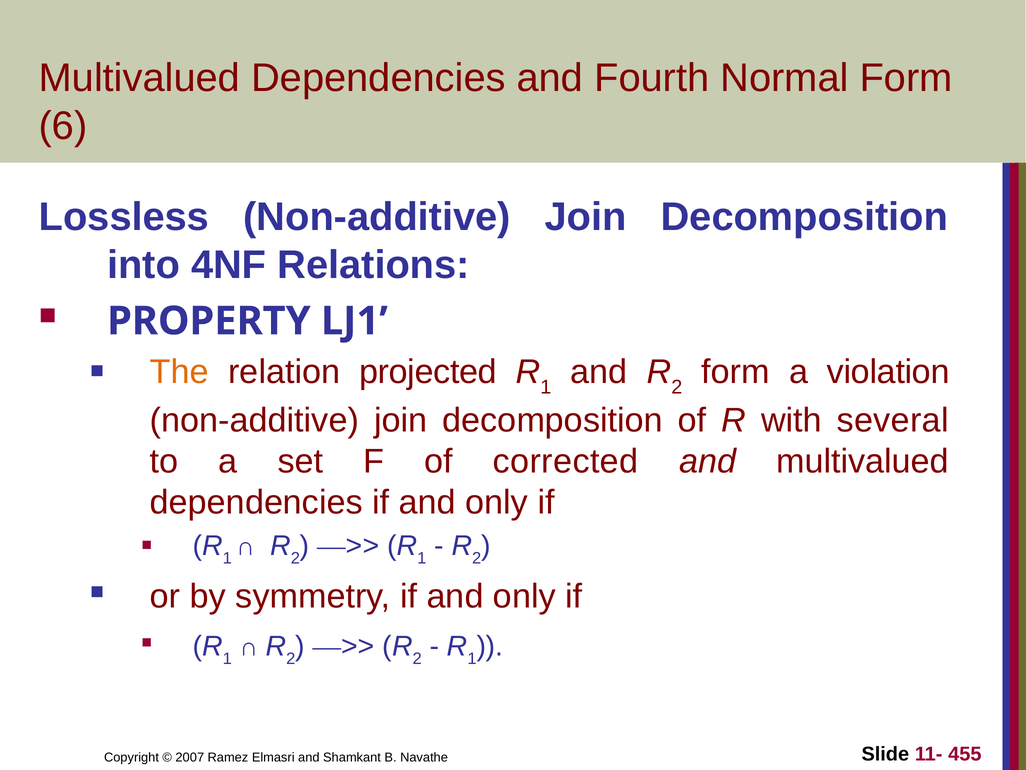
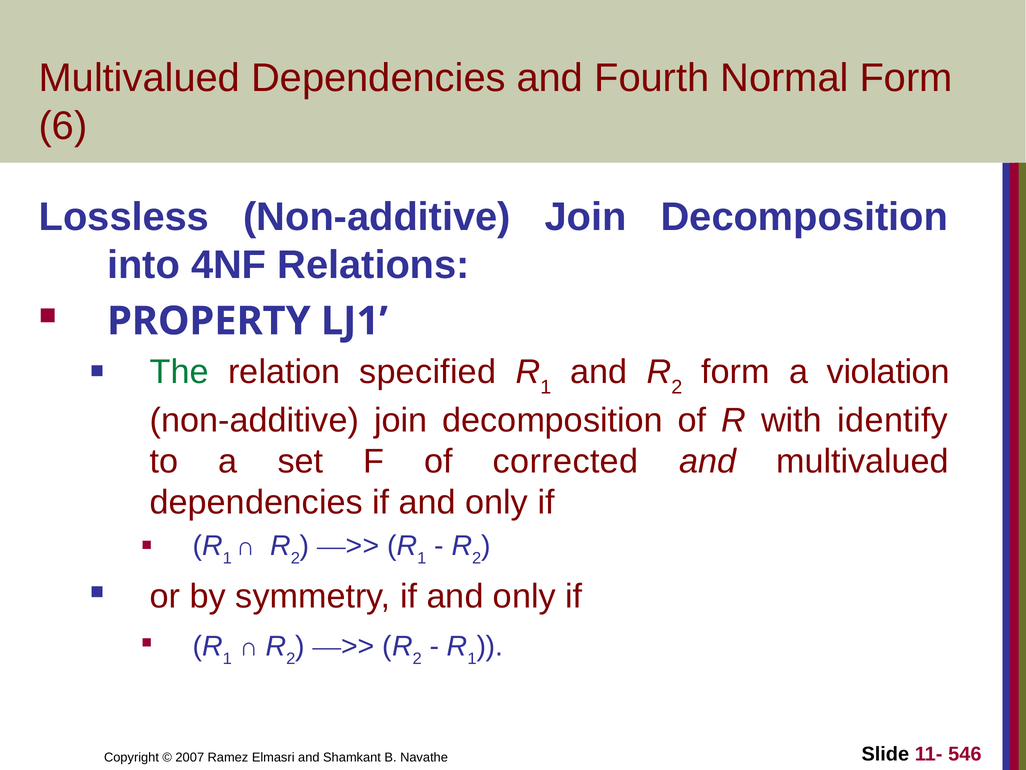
The colour: orange -> green
projected: projected -> specified
several: several -> identify
455: 455 -> 546
